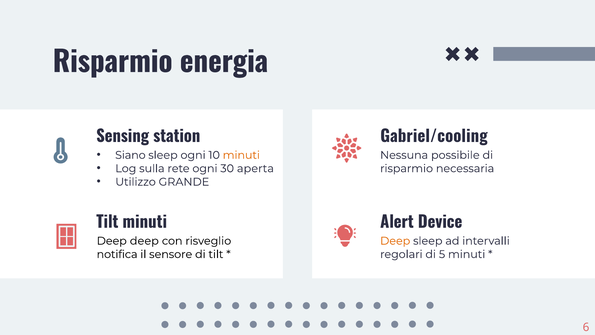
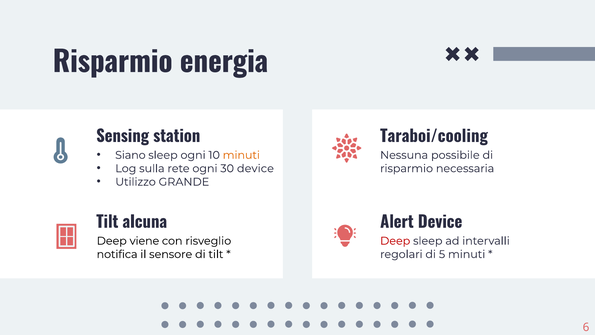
Gabriel/cooling: Gabriel/cooling -> Taraboi/cooling
30 aperta: aperta -> device
Tilt minuti: minuti -> alcuna
Deep deep: deep -> viene
Deep at (395, 241) colour: orange -> red
